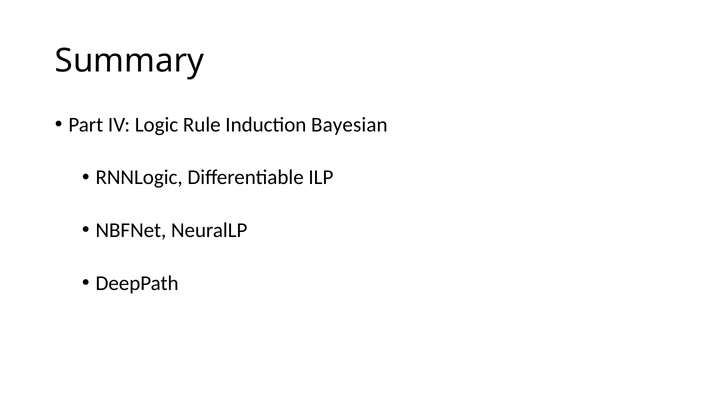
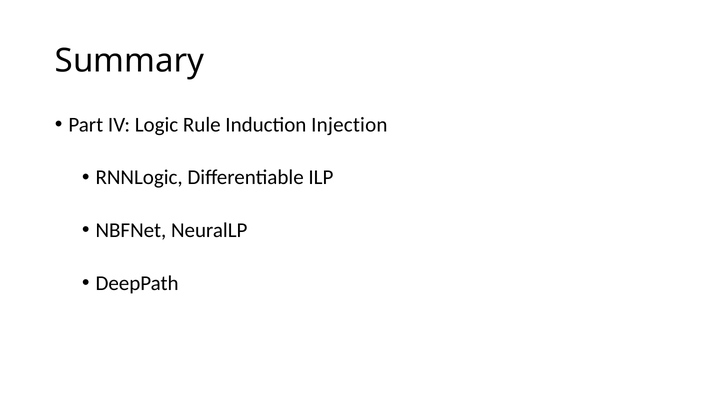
Bayesian: Bayesian -> Injection
